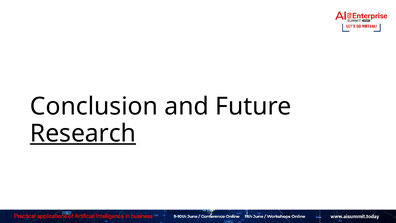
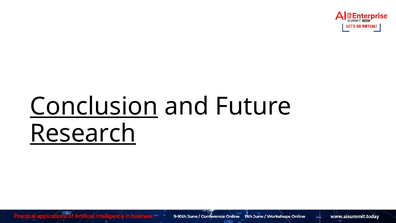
Conclusion underline: none -> present
